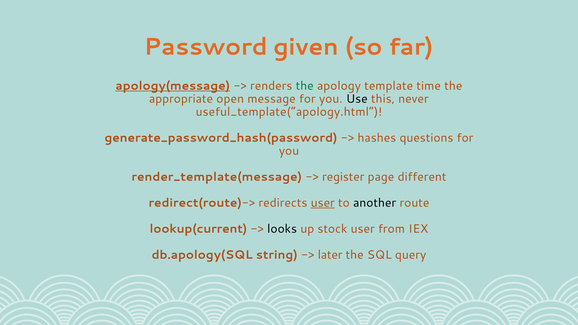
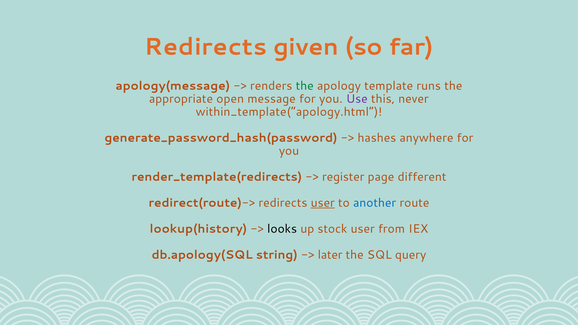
Password at (206, 47): Password -> Redirects
apology(message underline: present -> none
time: time -> runs
Use colour: black -> purple
useful_template(“apology.html: useful_template(“apology.html -> within_template(“apology.html
questions: questions -> anywhere
render_template(message: render_template(message -> render_template(redirects
another colour: black -> blue
lookup(current: lookup(current -> lookup(history
